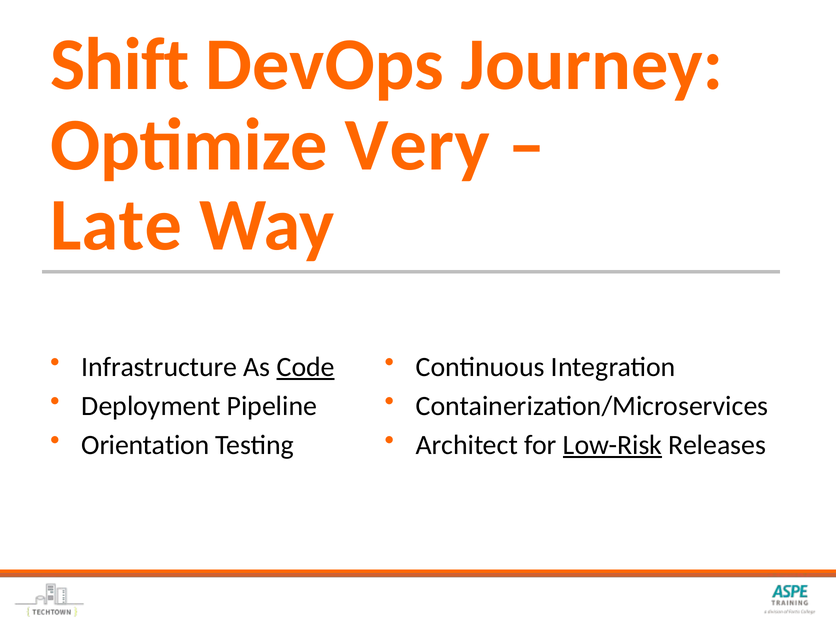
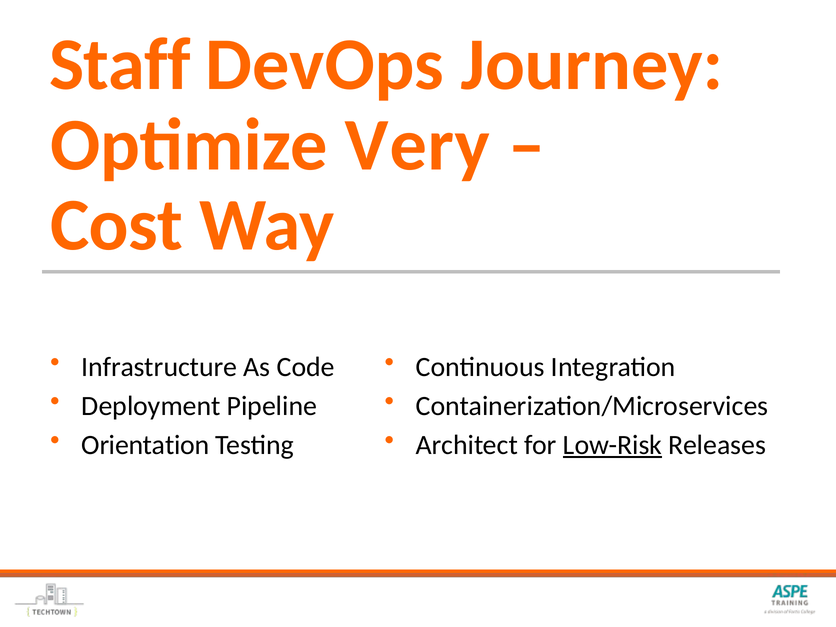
Shift: Shift -> Staff
Late: Late -> Cost
Code underline: present -> none
